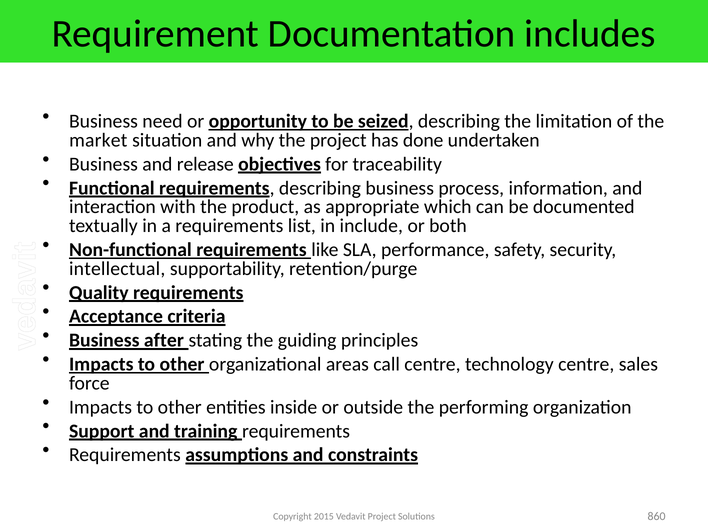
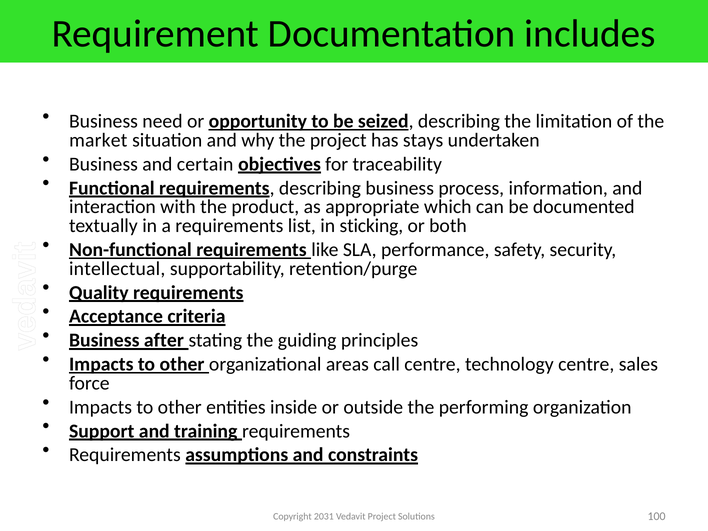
done: done -> stays
release: release -> certain
include: include -> sticking
2015: 2015 -> 2031
860: 860 -> 100
